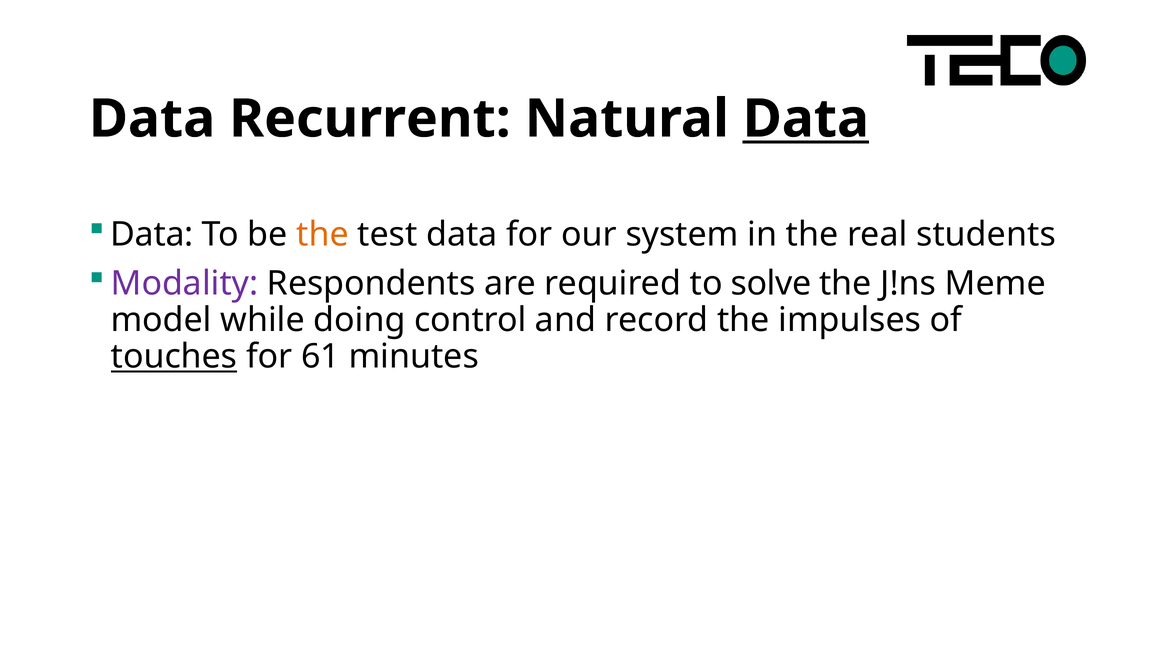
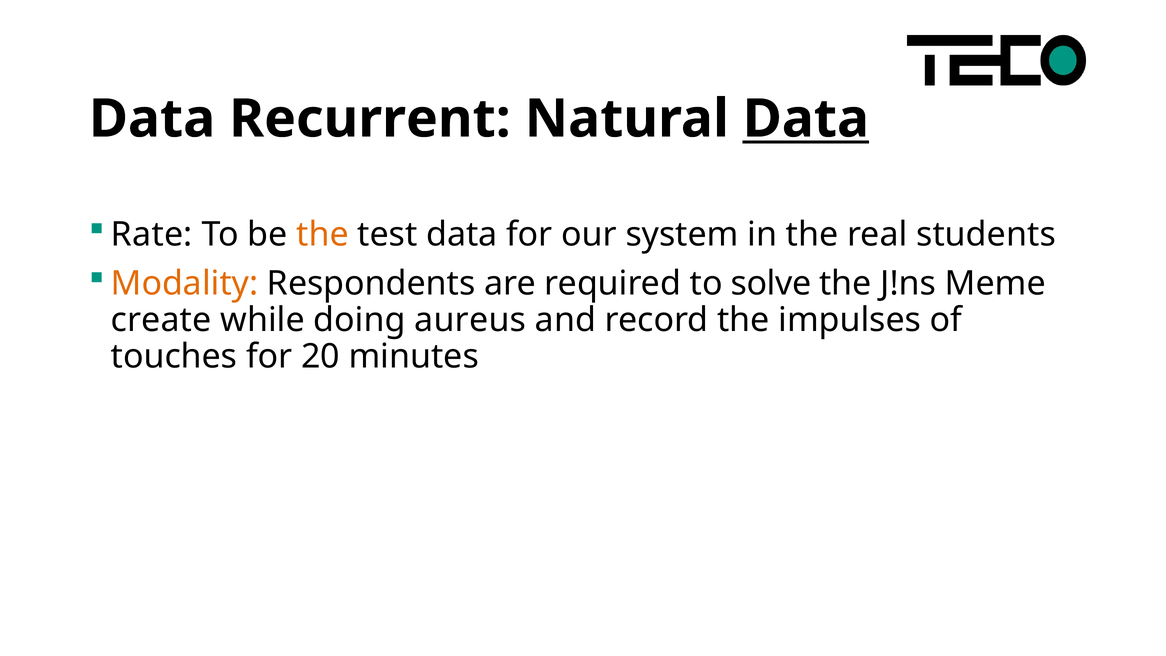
Data at (152, 234): Data -> Rate
Modality colour: purple -> orange
model: model -> create
control: control -> aureus
touches underline: present -> none
61: 61 -> 20
